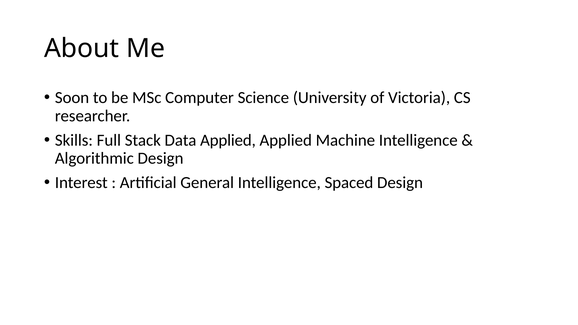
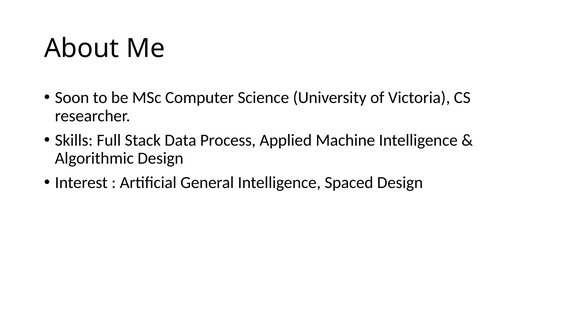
Data Applied: Applied -> Process
